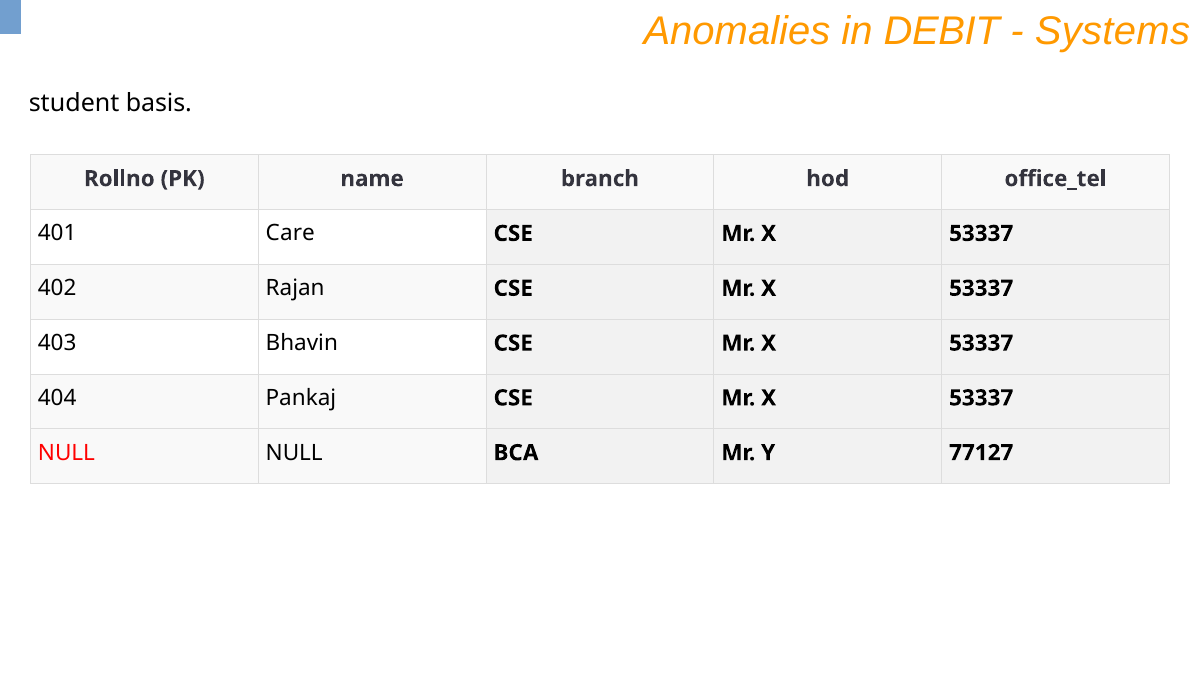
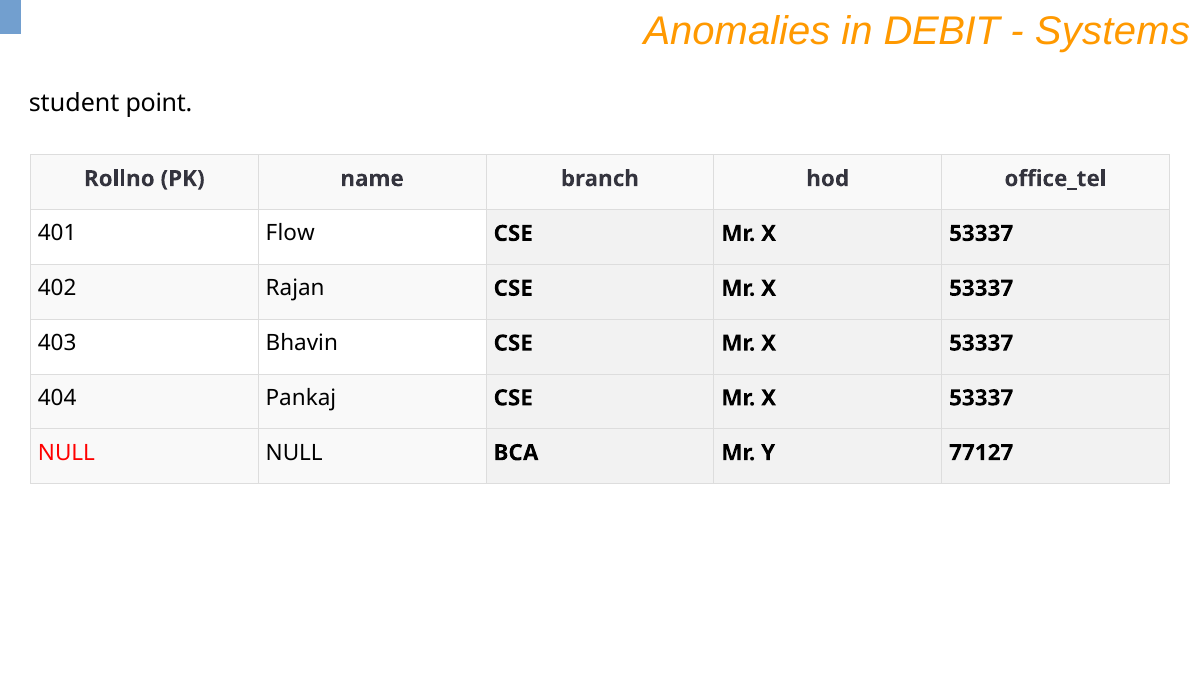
basis: basis -> point
Care: Care -> Flow
